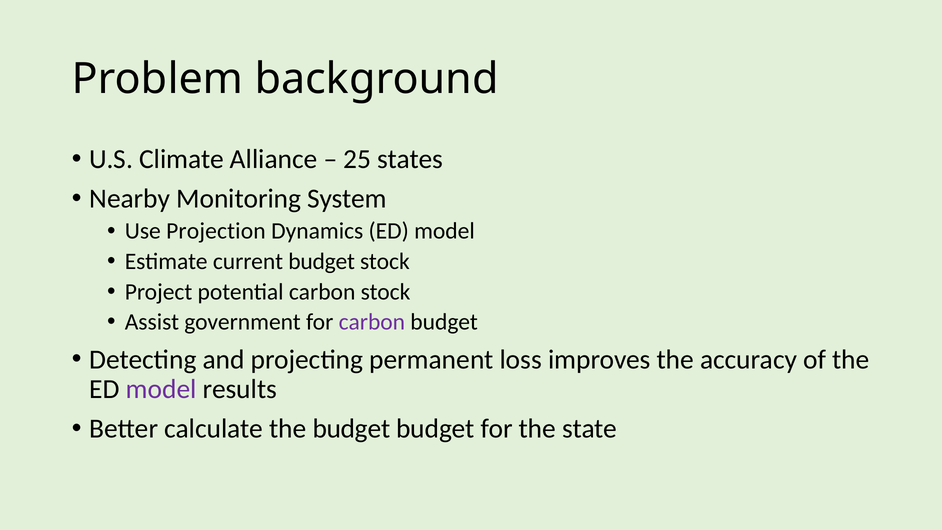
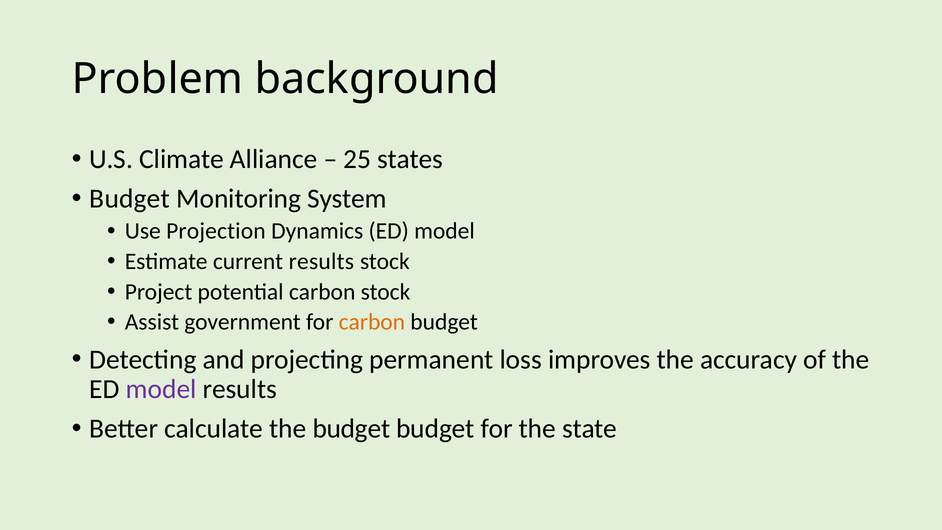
Nearby at (130, 199): Nearby -> Budget
current budget: budget -> results
carbon at (372, 322) colour: purple -> orange
